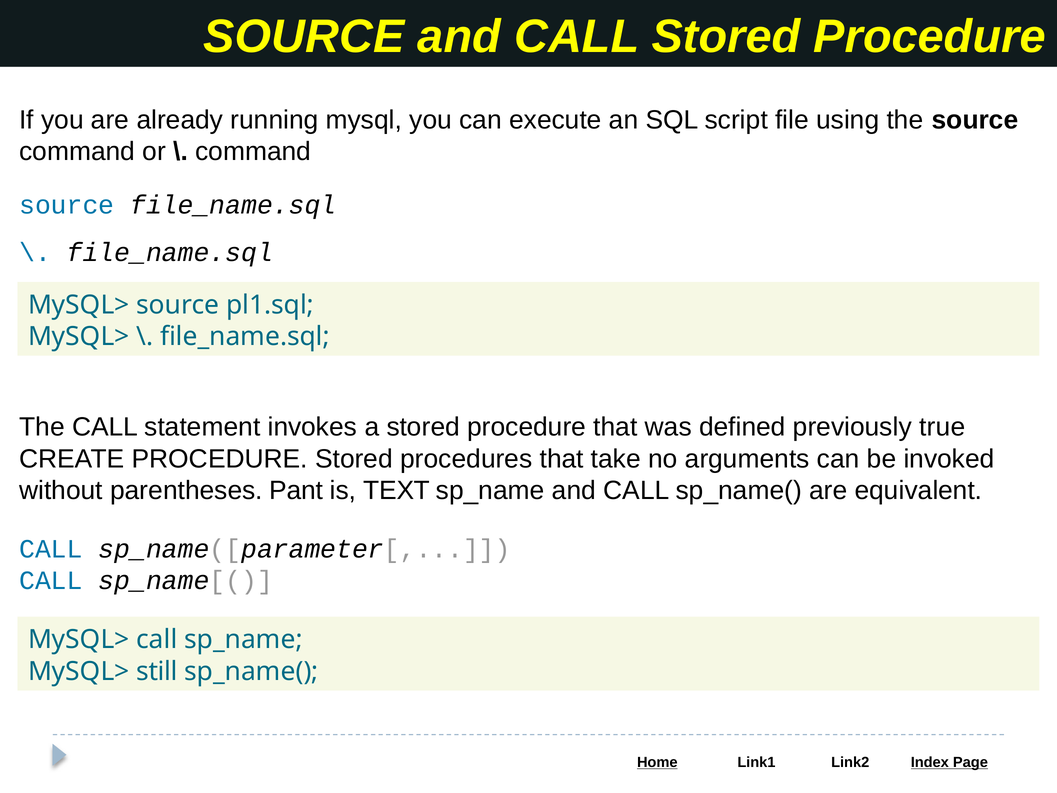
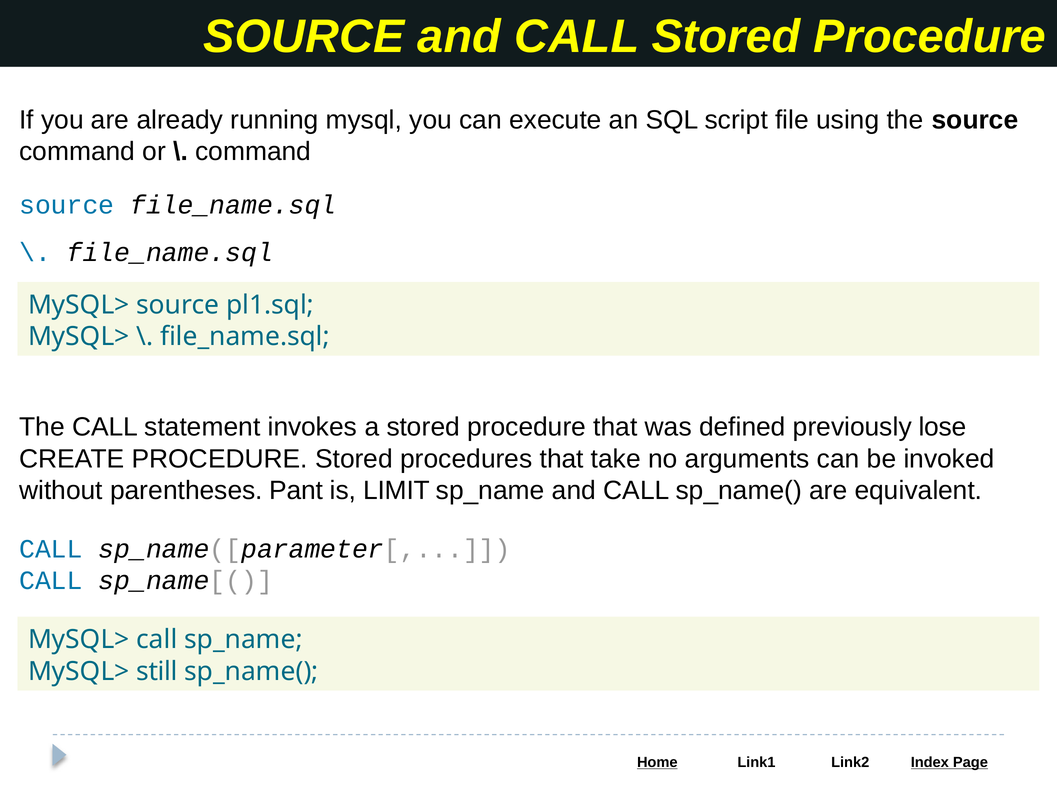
true: true -> lose
TEXT: TEXT -> LIMIT
